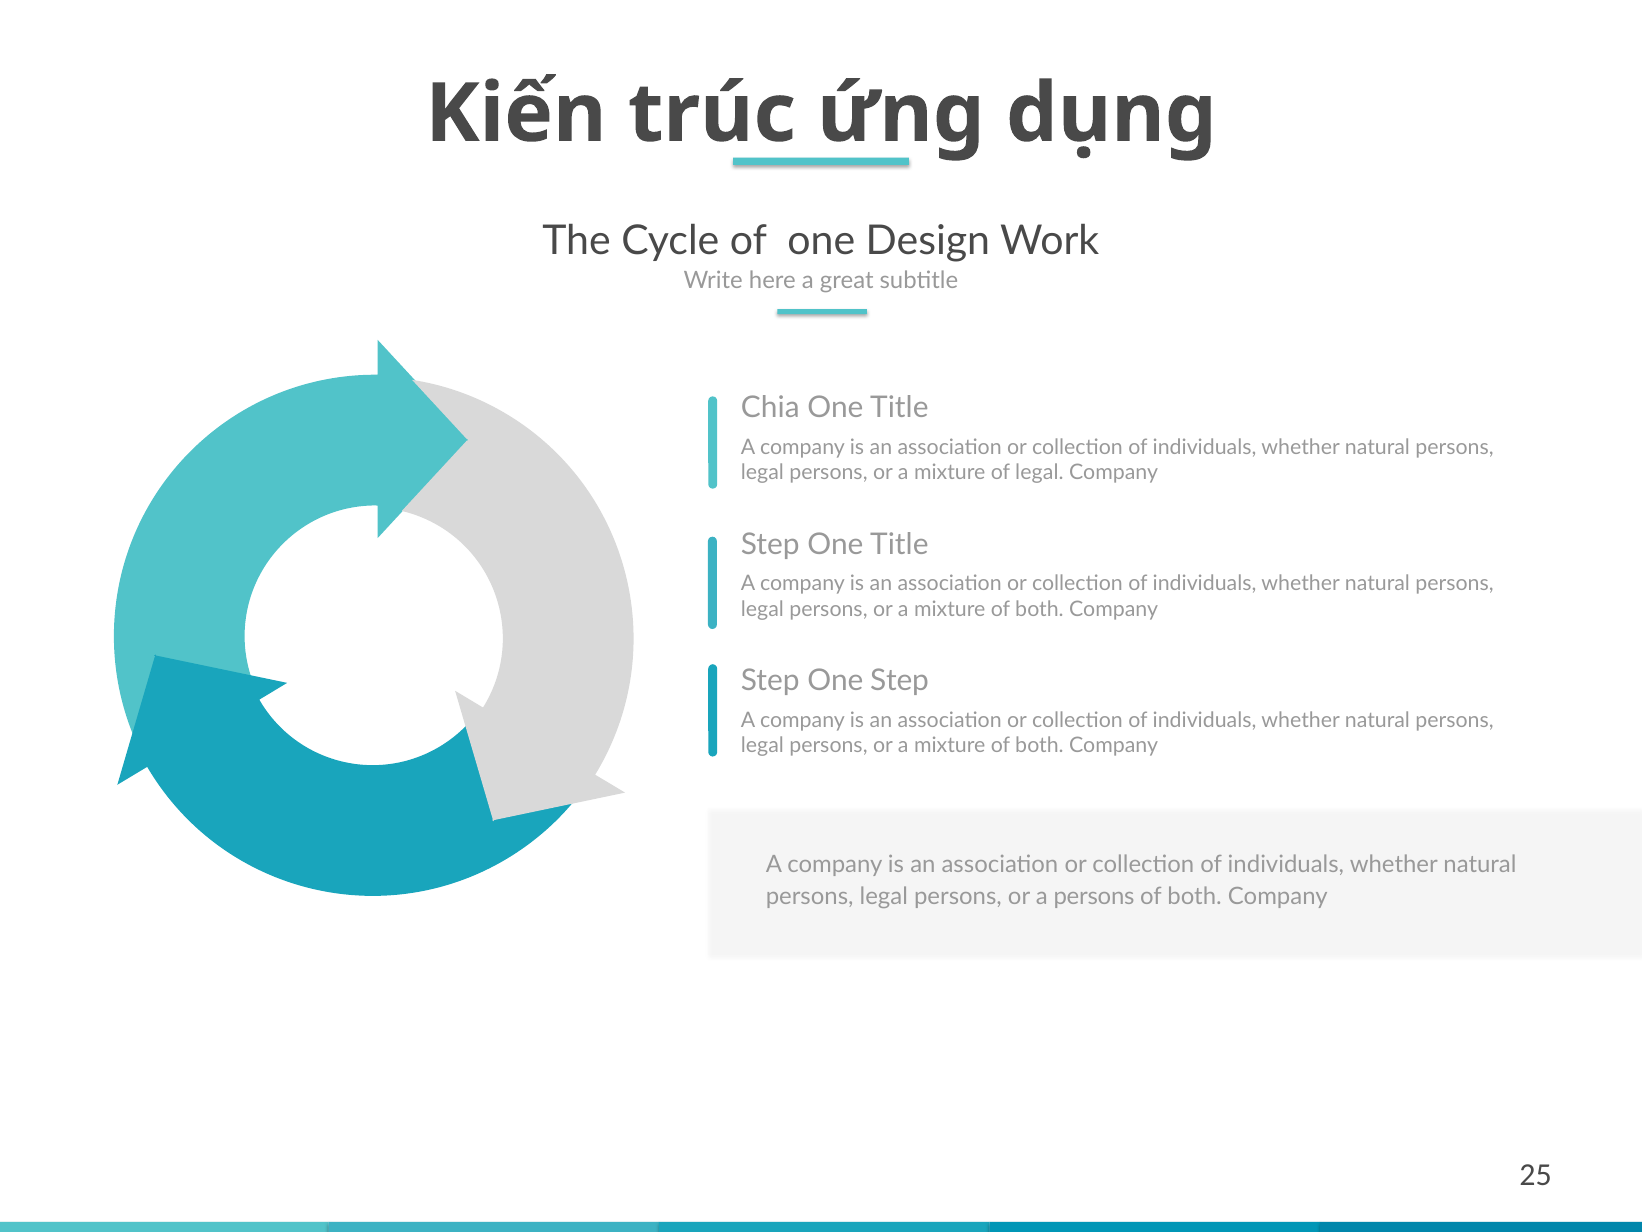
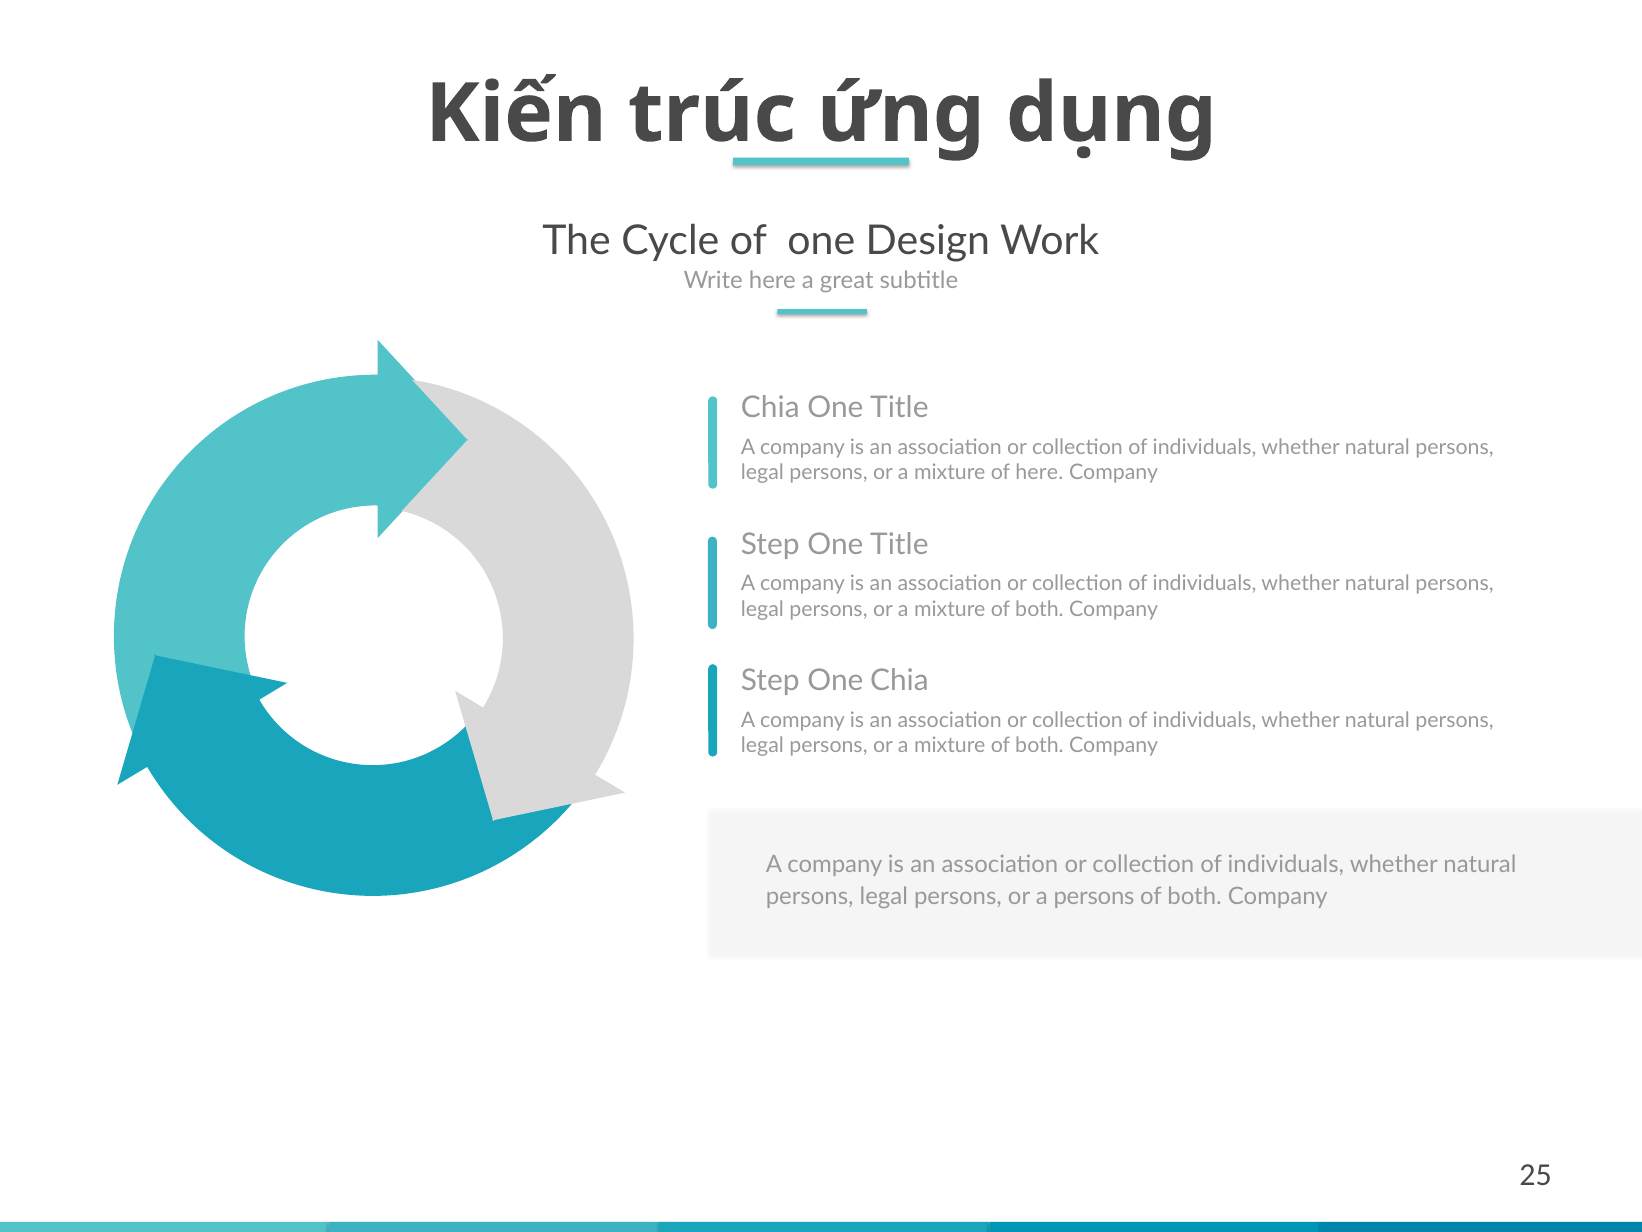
of legal: legal -> here
One Step: Step -> Chia
